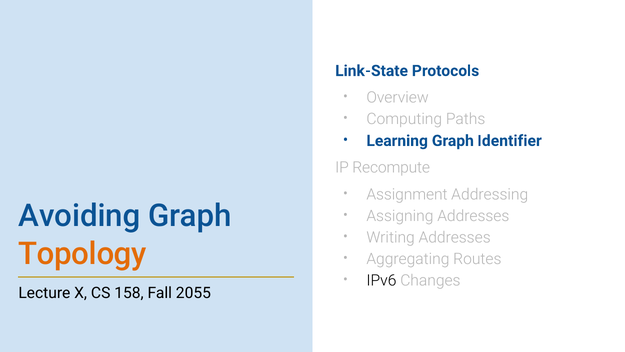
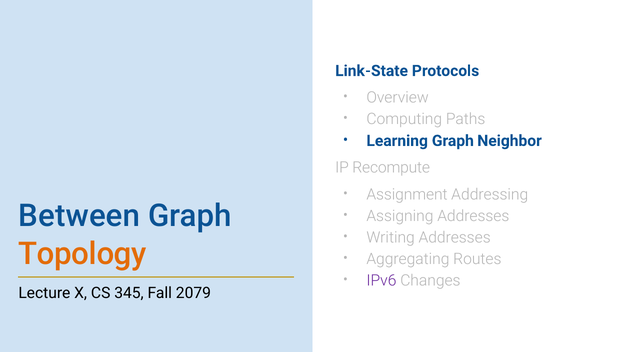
Identifier: Identifier -> Neighbor
Avoiding: Avoiding -> Between
IPv6 colour: black -> purple
158: 158 -> 345
2055: 2055 -> 2079
